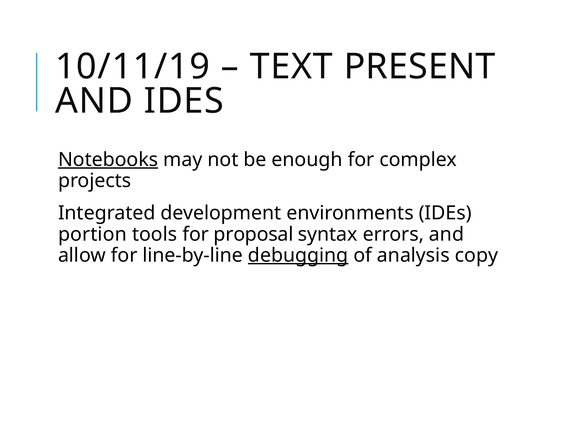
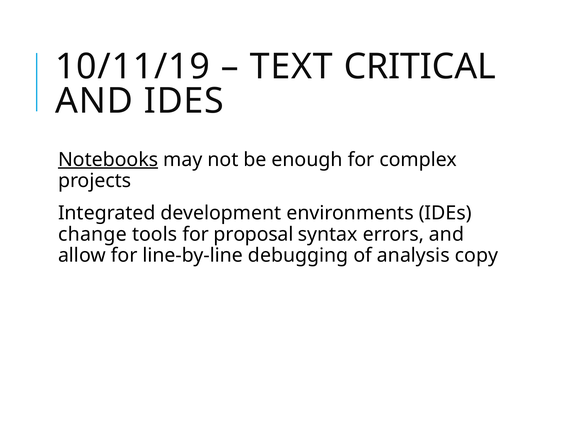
PRESENT: PRESENT -> CRITICAL
portion: portion -> change
debugging underline: present -> none
